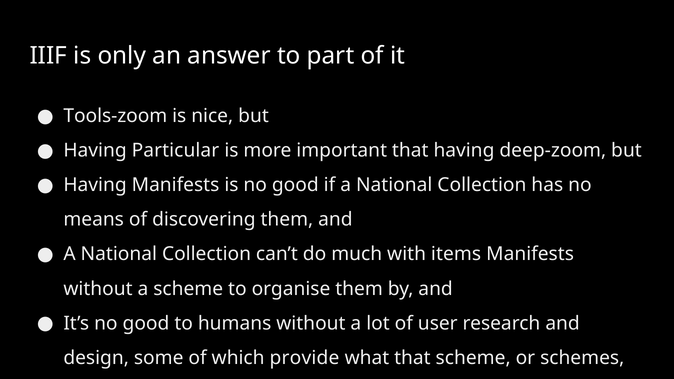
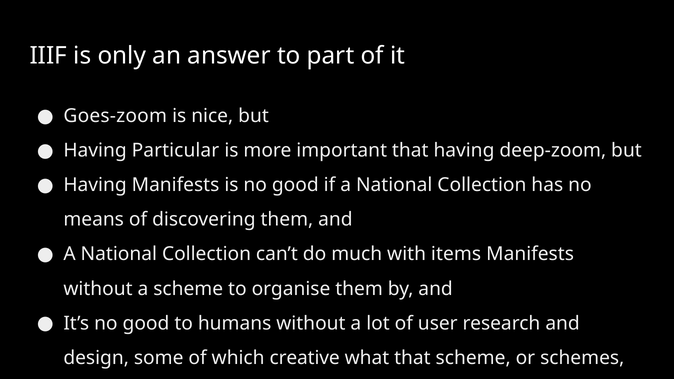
Tools-zoom: Tools-zoom -> Goes-zoom
provide: provide -> creative
